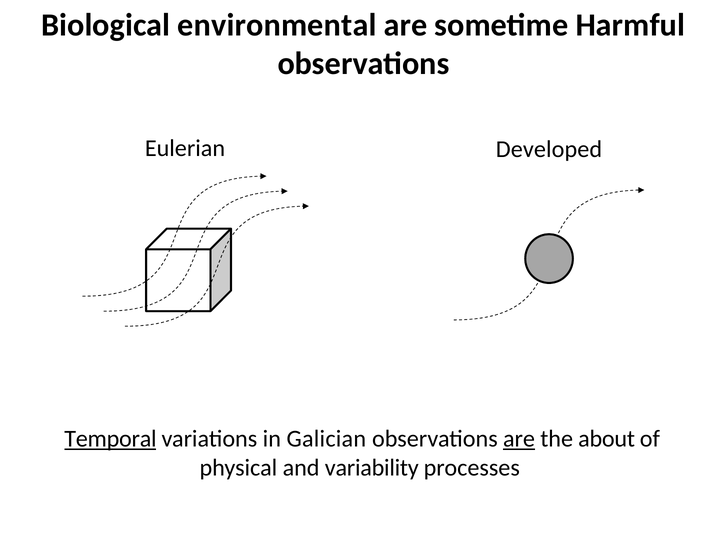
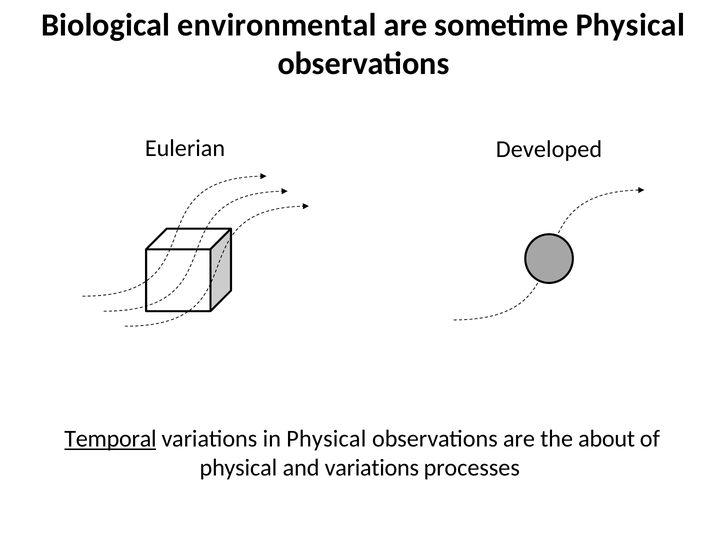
sometime Harmful: Harmful -> Physical
in Galician: Galician -> Physical
are at (519, 439) underline: present -> none
and variability: variability -> variations
